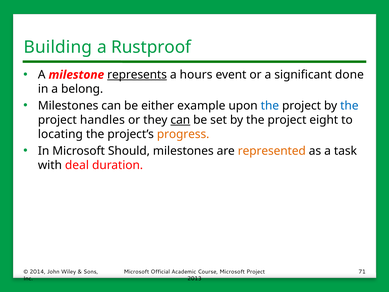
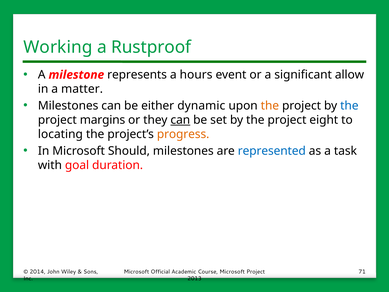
Building: Building -> Working
represents underline: present -> none
done: done -> allow
belong: belong -> matter
example: example -> dynamic
the at (270, 106) colour: blue -> orange
handles: handles -> margins
represented colour: orange -> blue
deal: deal -> goal
